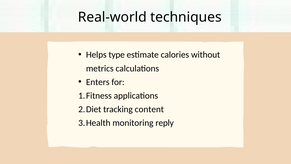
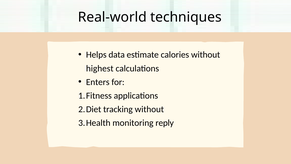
type: type -> data
metrics: metrics -> highest
tracking content: content -> without
